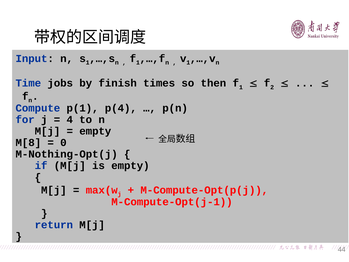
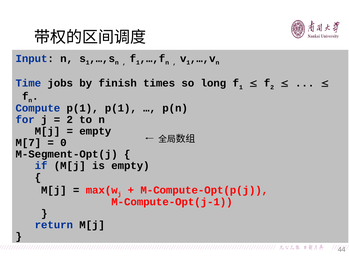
then: then -> long
p(1 p(4: p(4 -> p(1
4 at (70, 119): 4 -> 2
M[8: M[8 -> M[7
M-Nothing-Opt(j: M-Nothing-Opt(j -> M-Segment-Opt(j
